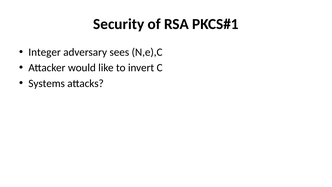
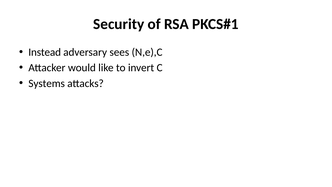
Integer: Integer -> Instead
